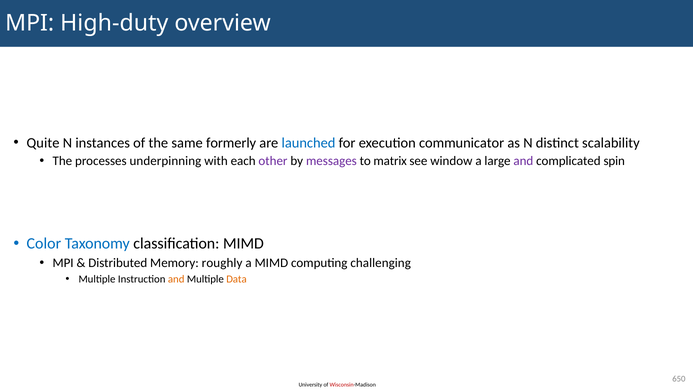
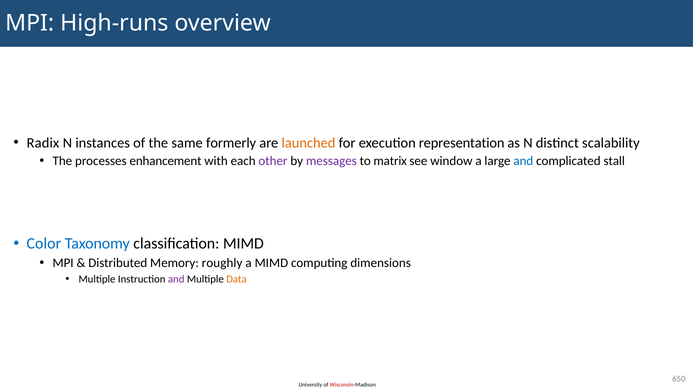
High-duty: High-duty -> High-runs
Quite: Quite -> Radix
launched colour: blue -> orange
communicator: communicator -> representation
underpinning: underpinning -> enhancement
and at (523, 161) colour: purple -> blue
spin: spin -> stall
challenging: challenging -> dimensions
and at (176, 279) colour: orange -> purple
